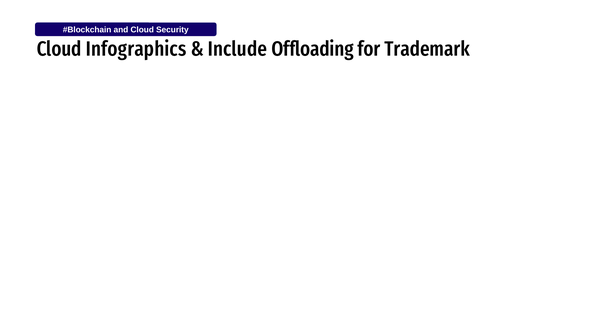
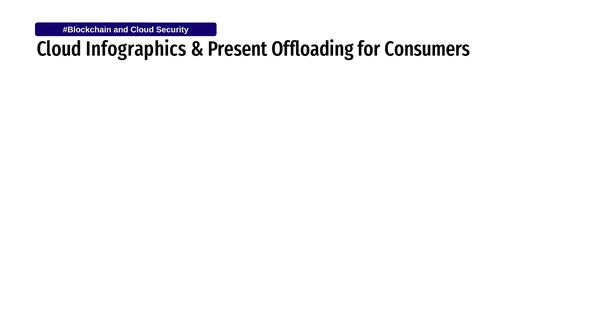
Include: Include -> Present
Trademark: Trademark -> Consumers
